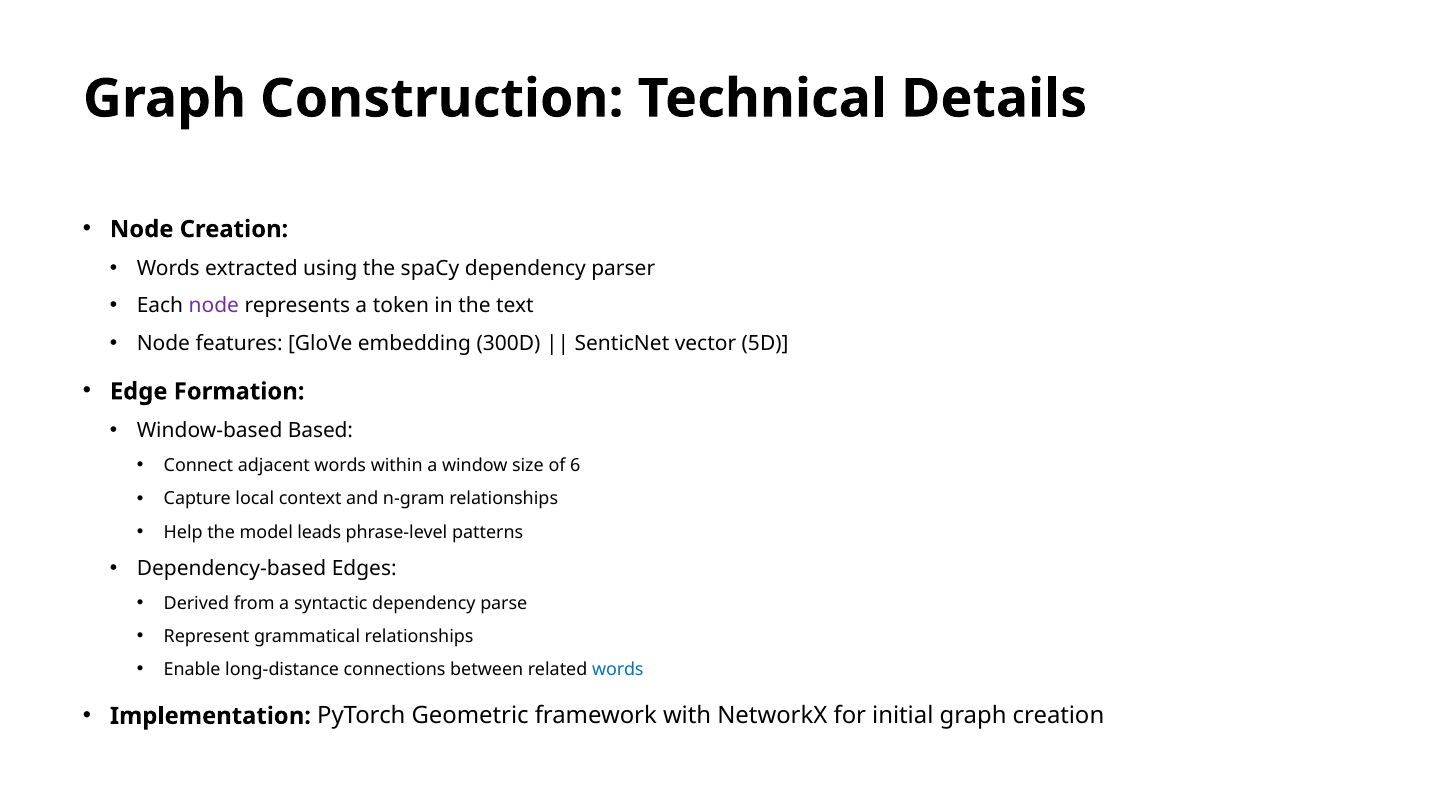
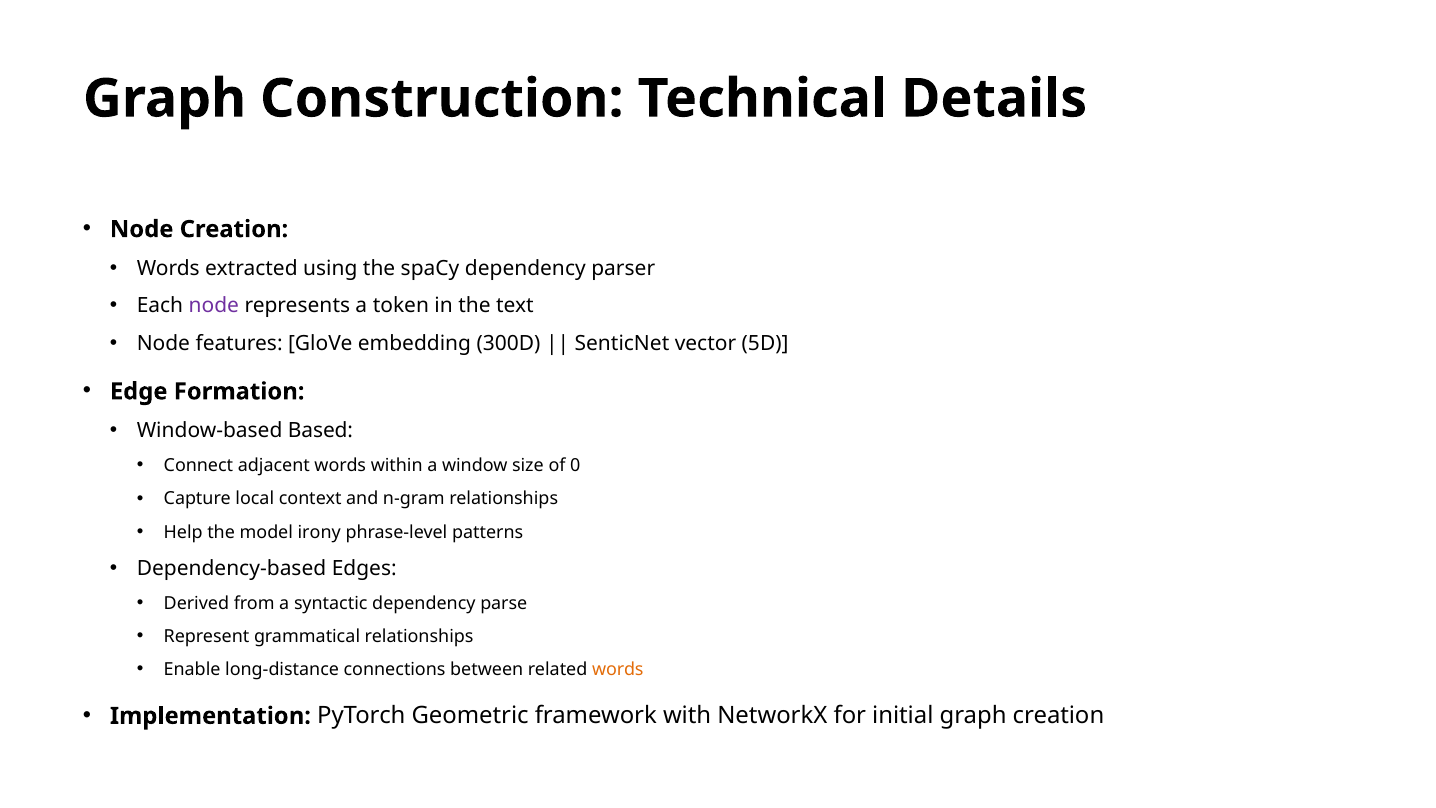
6: 6 -> 0
leads: leads -> irony
words at (618, 669) colour: blue -> orange
